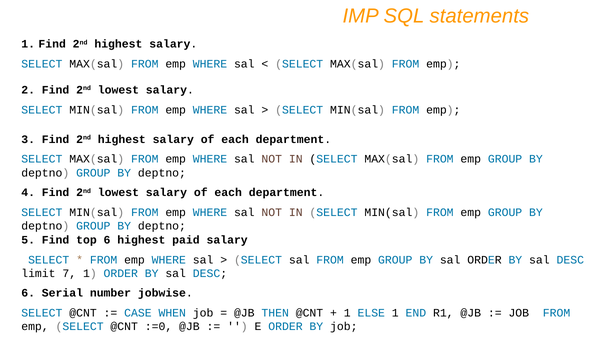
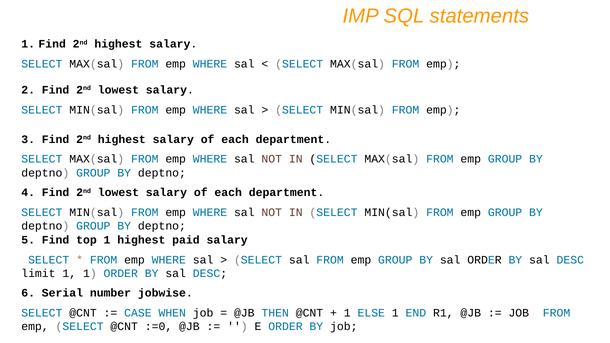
top 6: 6 -> 1
limit 7: 7 -> 1
